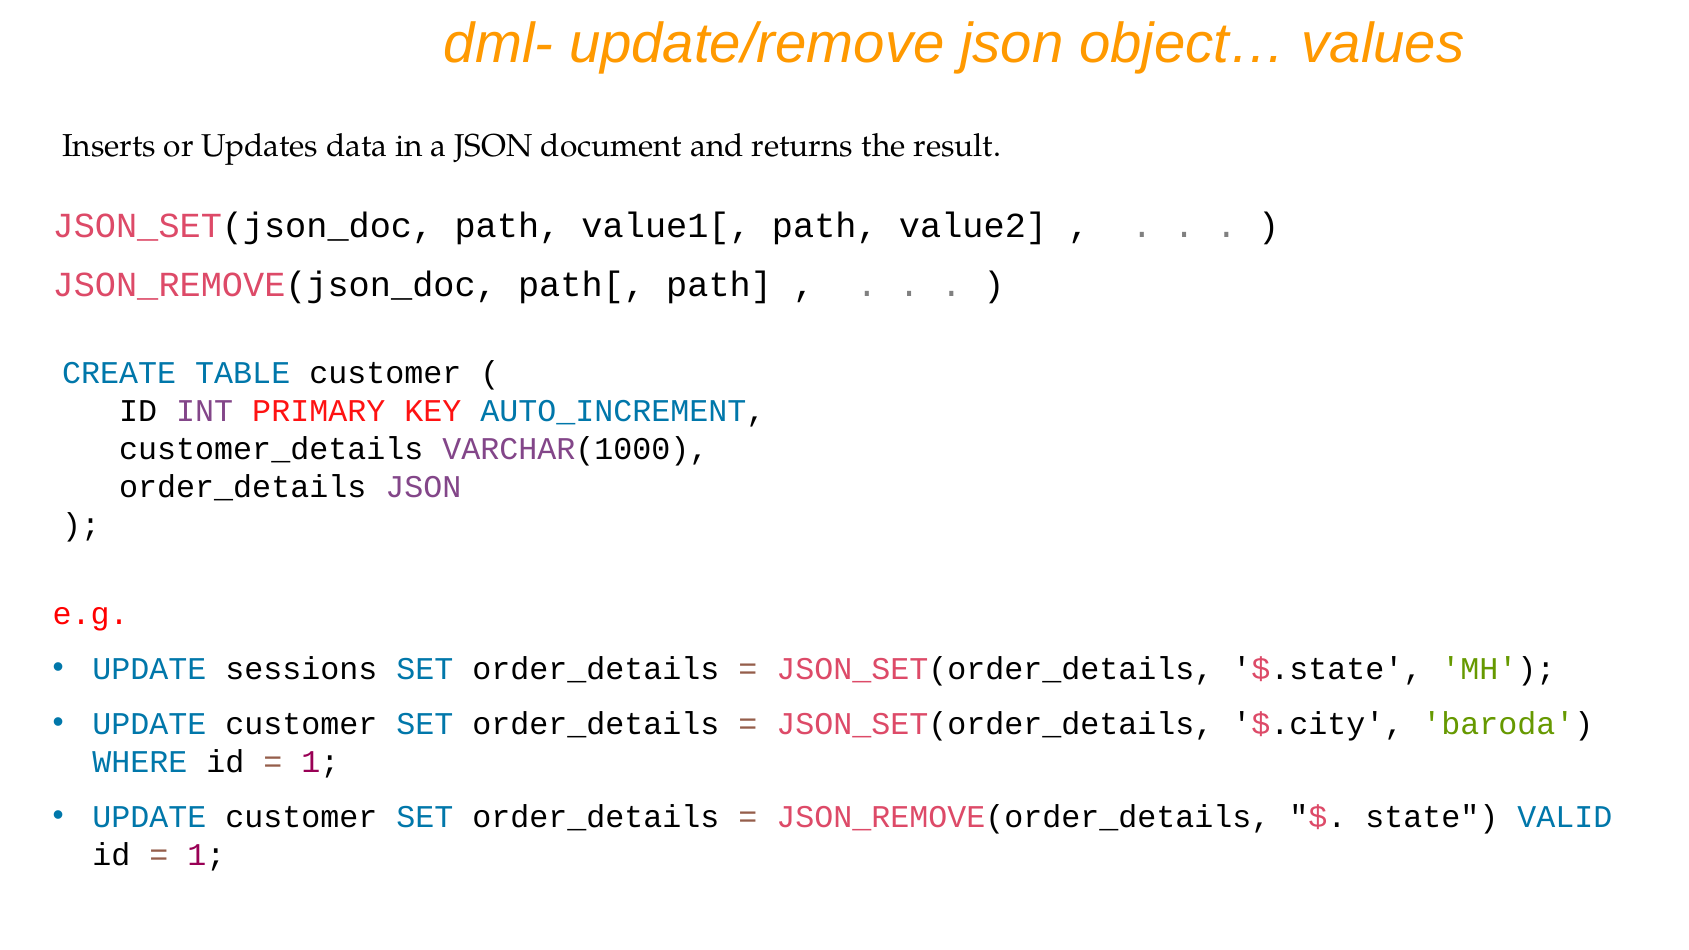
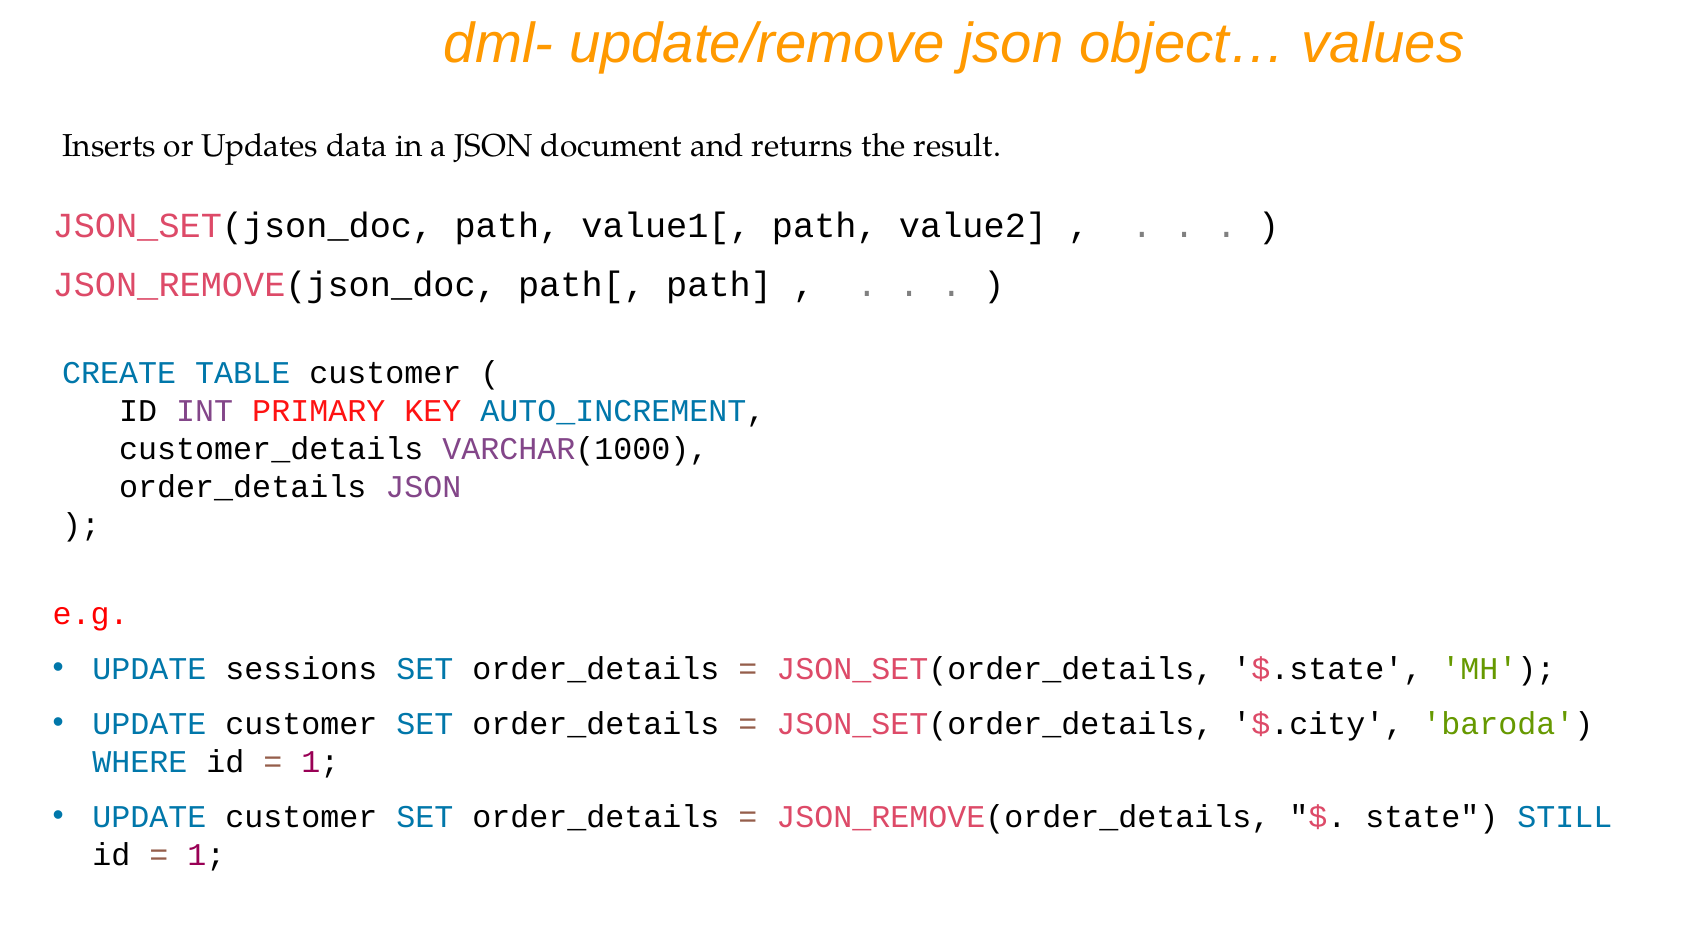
VALID: VALID -> STILL
